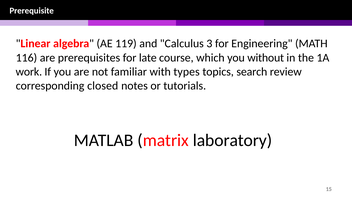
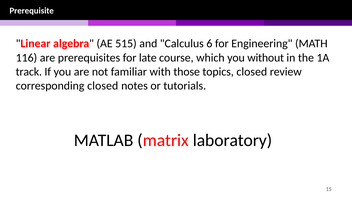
119: 119 -> 515
3: 3 -> 6
work: work -> track
types: types -> those
topics search: search -> closed
